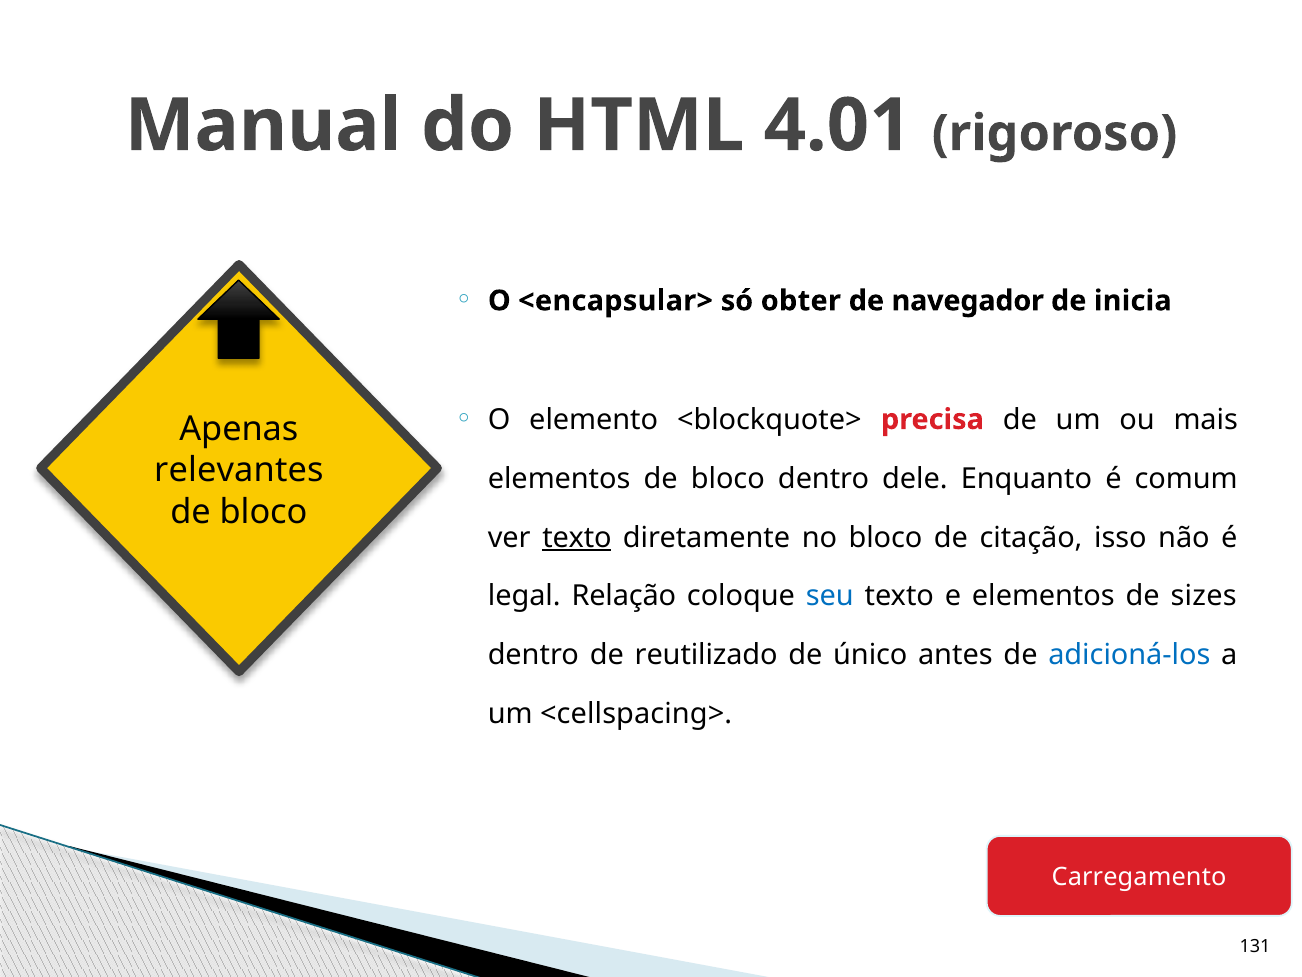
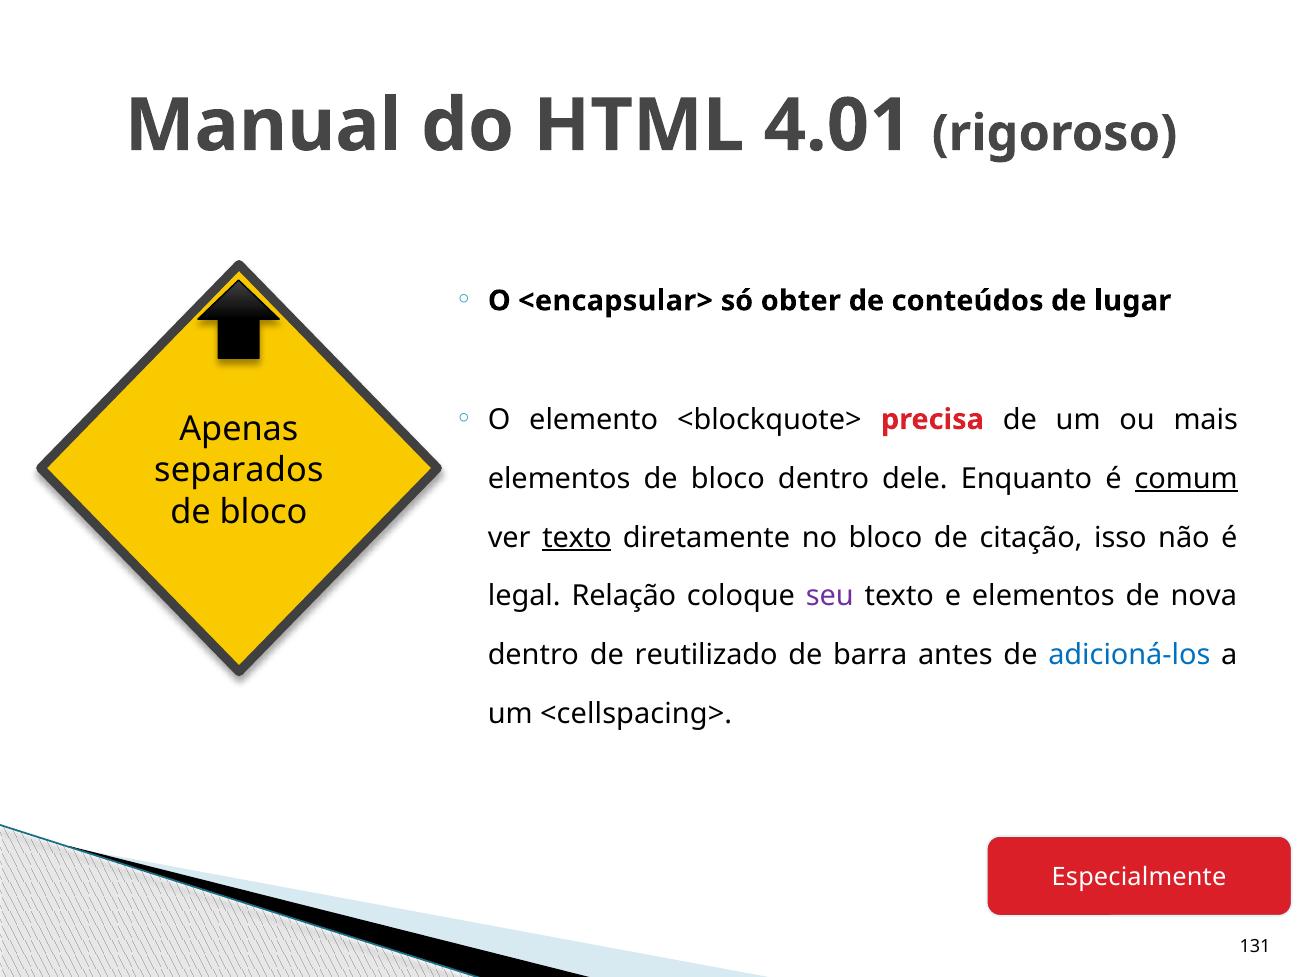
navegador: navegador -> conteúdos
inicia: inicia -> lugar
relevantes: relevantes -> separados
comum underline: none -> present
seu colour: blue -> purple
sizes: sizes -> nova
único: único -> barra
Carregamento: Carregamento -> Especialmente
